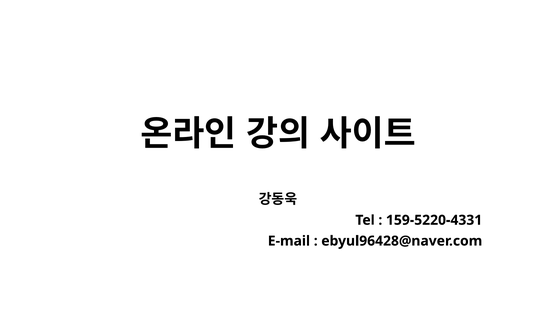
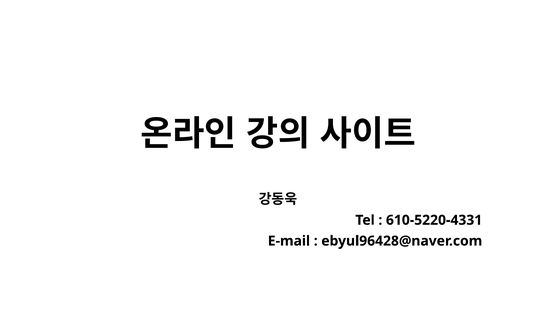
159-5220-4331: 159-5220-4331 -> 610-5220-4331
